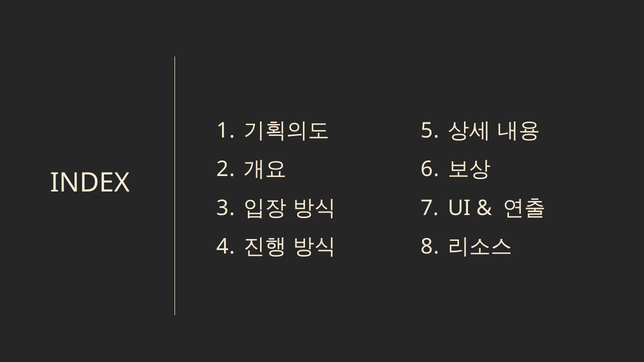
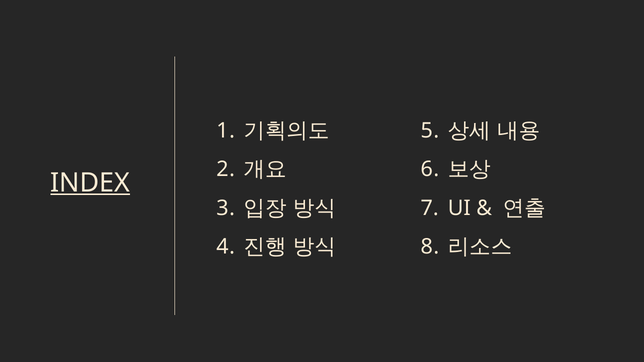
INDEX underline: none -> present
